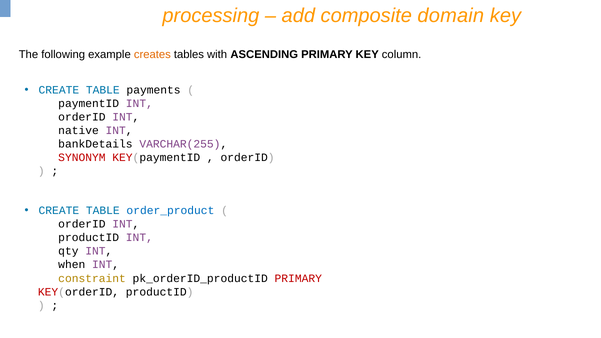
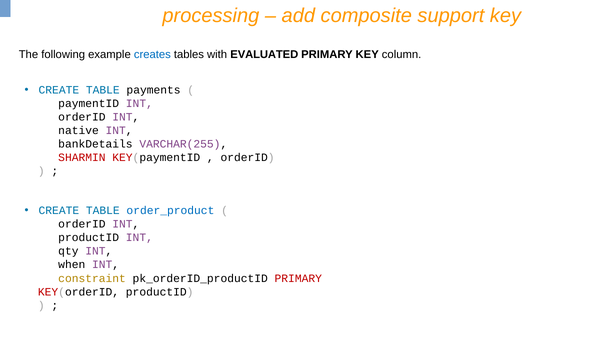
domain: domain -> support
creates colour: orange -> blue
ASCENDING: ASCENDING -> EVALUATED
SYNONYM: SYNONYM -> SHARMIN
